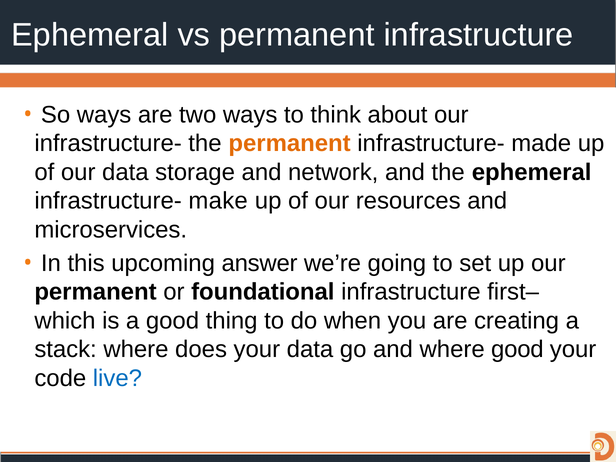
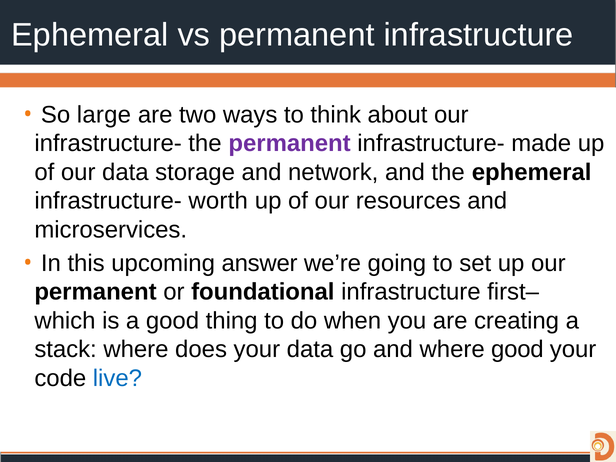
So ways: ways -> large
permanent at (290, 143) colour: orange -> purple
make: make -> worth
